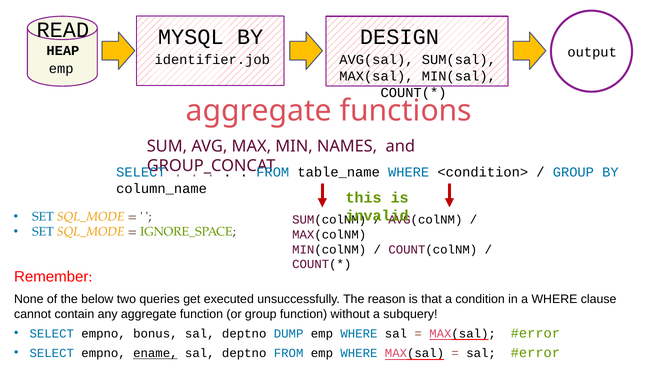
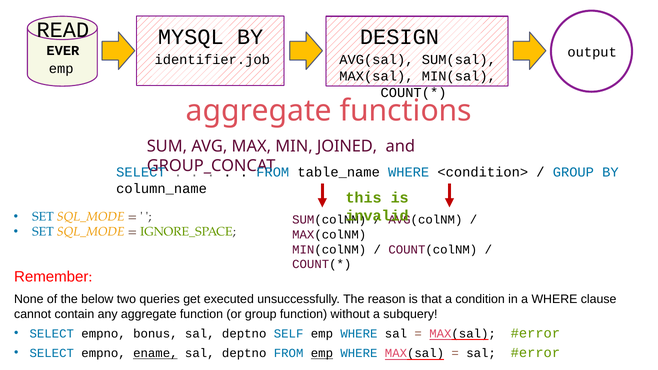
HEAP: HEAP -> EVER
NAMES: NAMES -> JOINED
DUMP: DUMP -> SELF
emp at (322, 354) underline: none -> present
